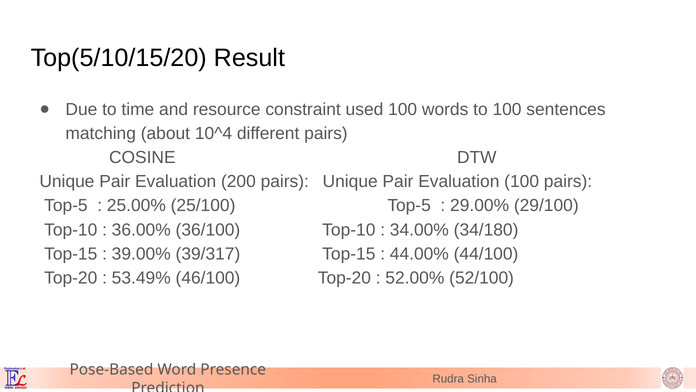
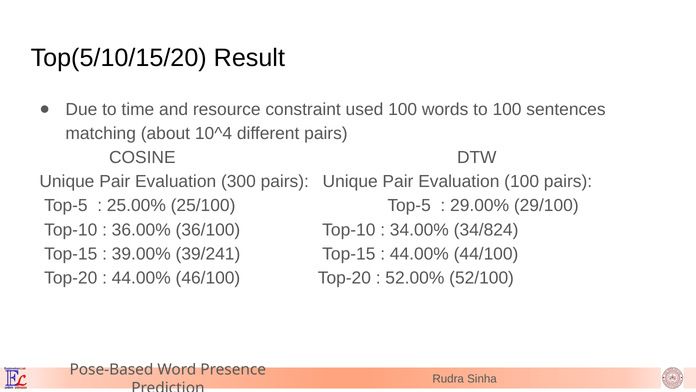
200: 200 -> 300
34/180: 34/180 -> 34/824
39/317: 39/317 -> 39/241
53.49% at (141, 277): 53.49% -> 44.00%
